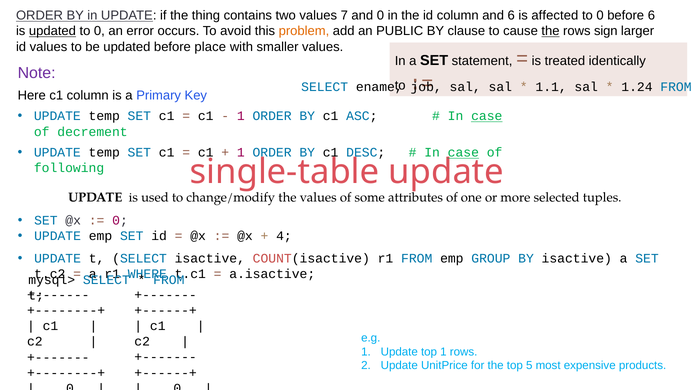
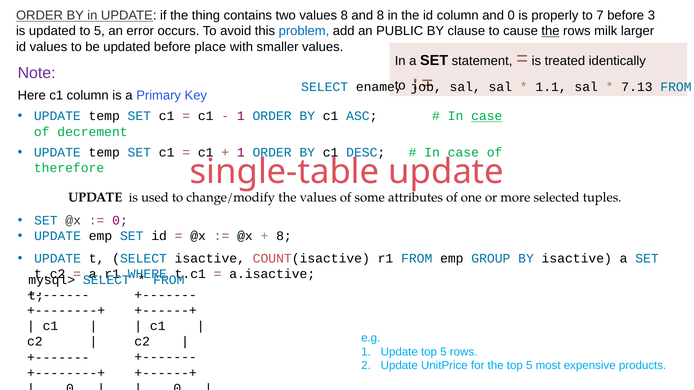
values 7: 7 -> 8
and 0: 0 -> 8
and 6: 6 -> 0
affected: affected -> properly
0 at (600, 16): 0 -> 7
before 6: 6 -> 3
updated at (52, 31) underline: present -> none
0 at (99, 31): 0 -> 5
problem colour: orange -> blue
sign: sign -> milk
1.24: 1.24 -> 7.13
case at (463, 153) underline: present -> none
following: following -> therefore
4 at (284, 236): 4 -> 8
Update top 1: 1 -> 5
